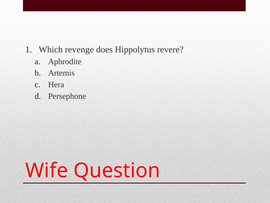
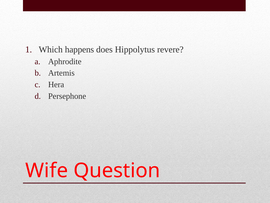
revenge: revenge -> happens
